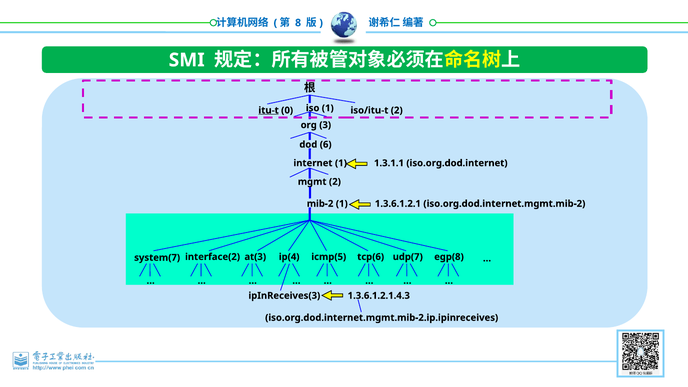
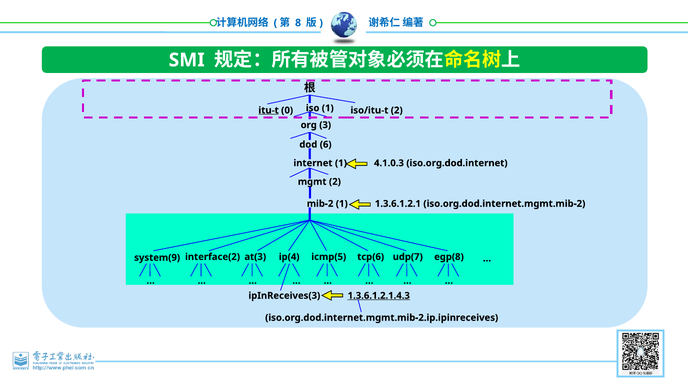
1.3.1.1: 1.3.1.1 -> 4.1.0.3
system(7: system(7 -> system(9
1.3.6.1.2.1.4.3 underline: none -> present
